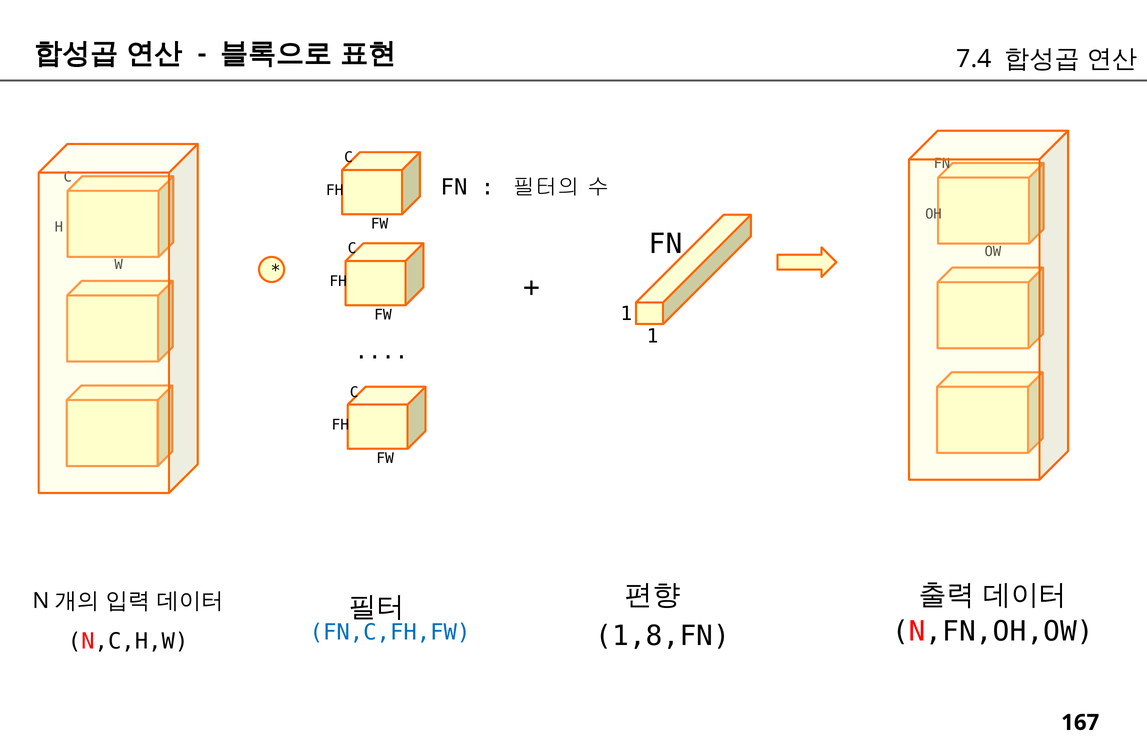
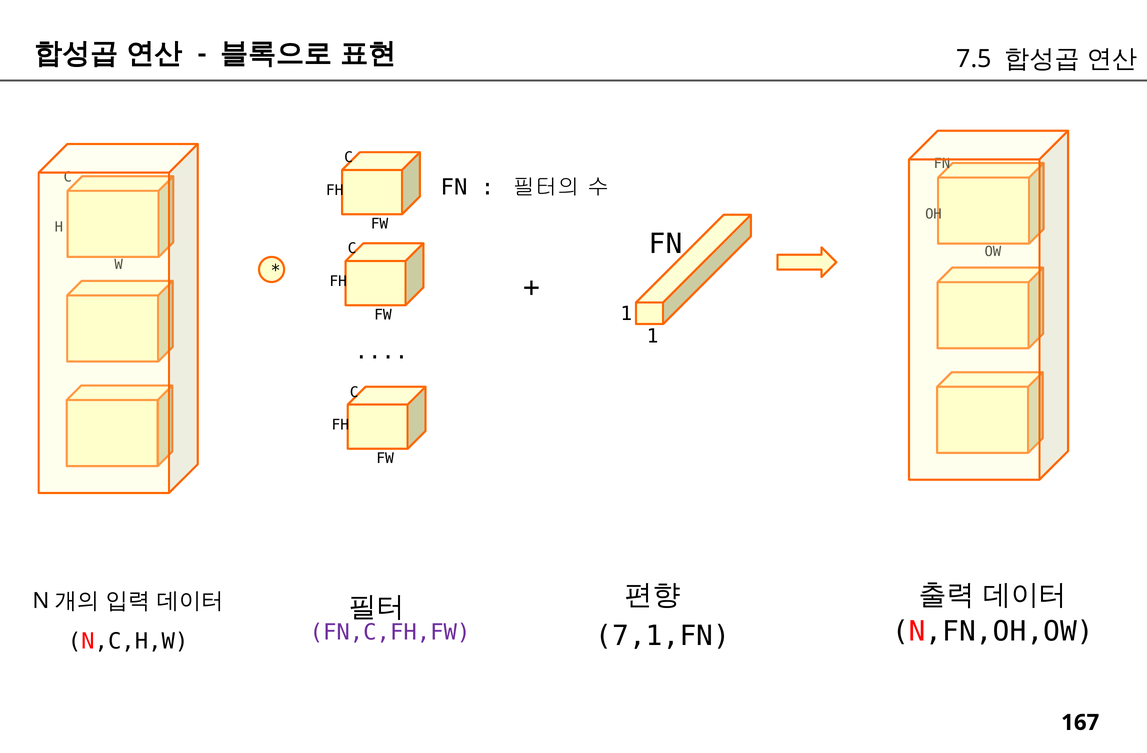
7.4: 7.4 -> 7.5
1,8,FN: 1,8,FN -> 7,1,FN
FN,C,FH,FW colour: blue -> purple
